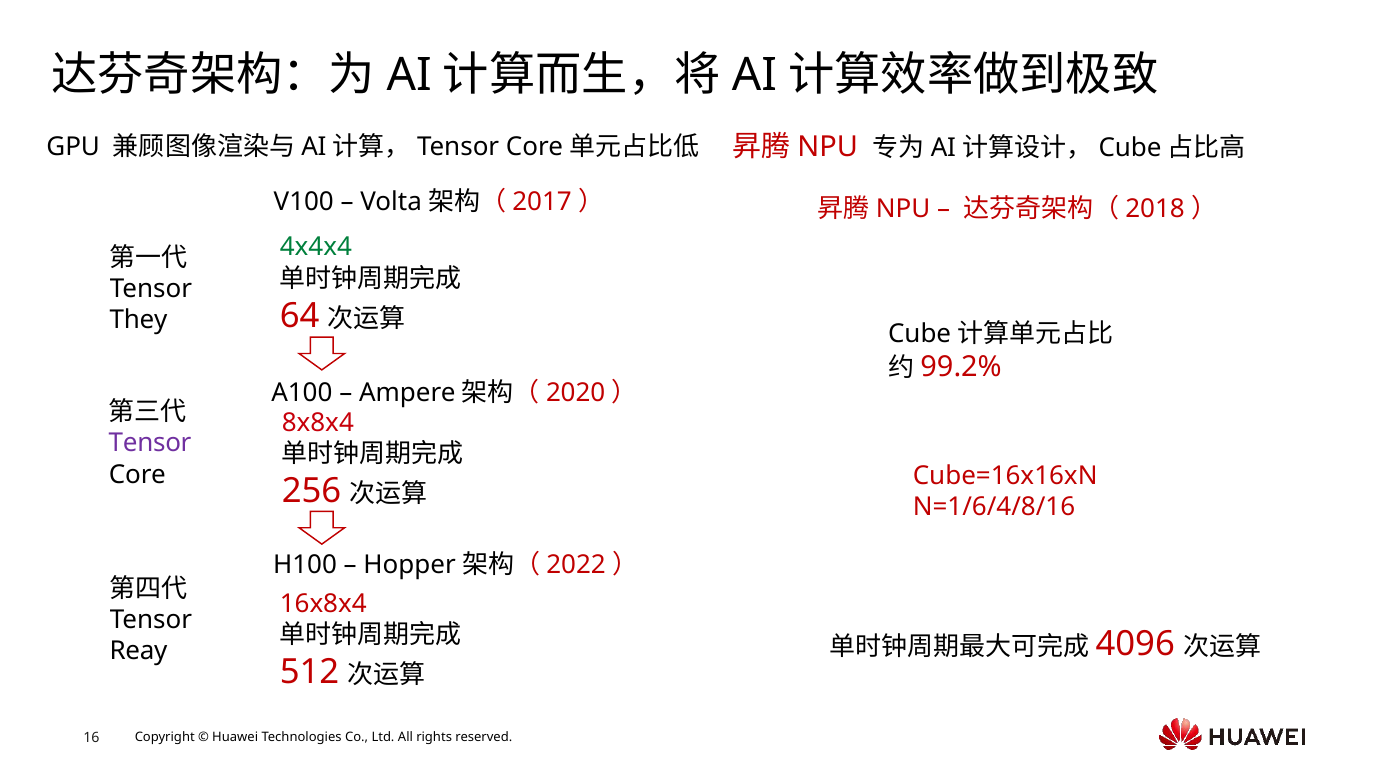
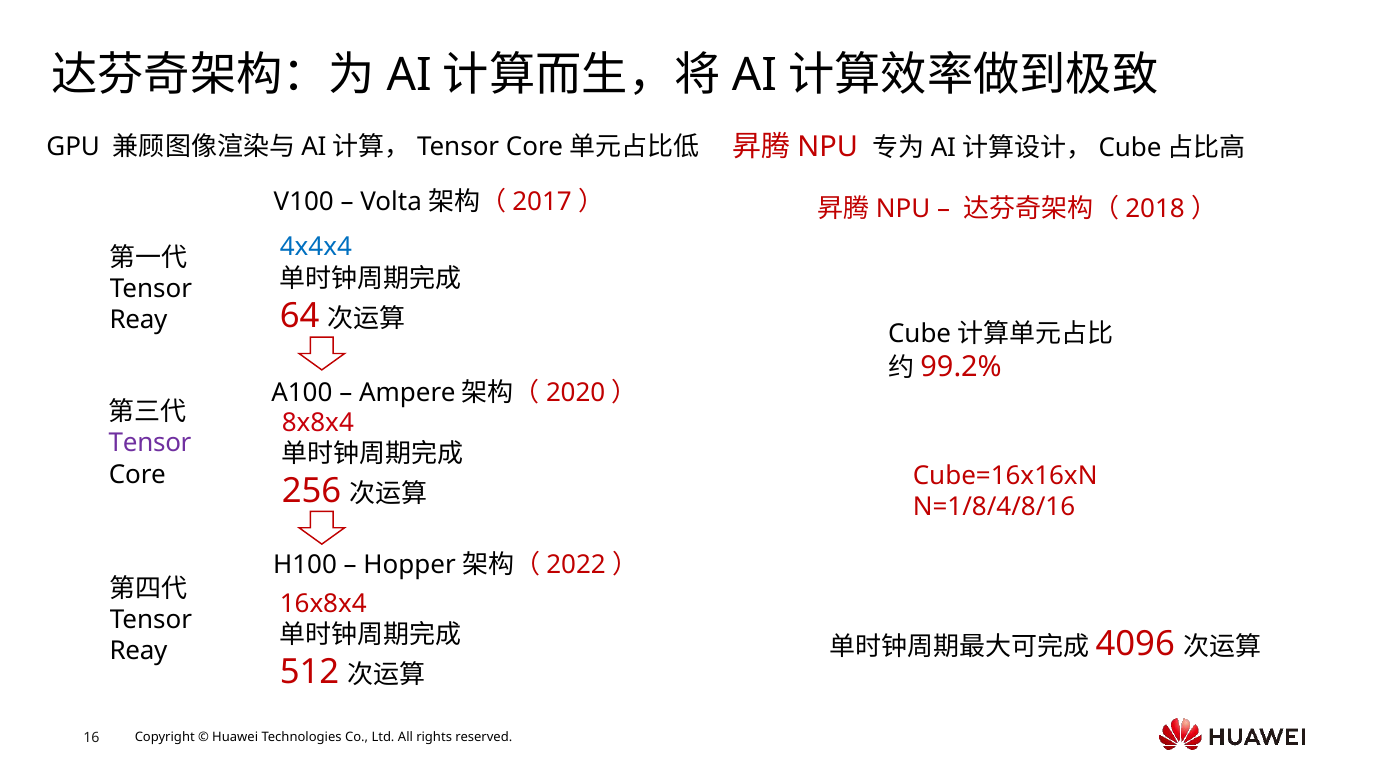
4x4x4 colour: green -> blue
They at (139, 320): They -> Reay
N=1/6/4/8/16: N=1/6/4/8/16 -> N=1/8/4/8/16
